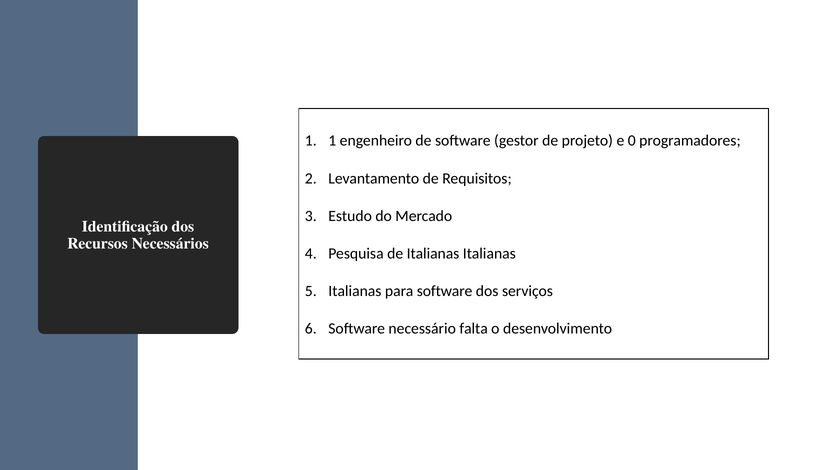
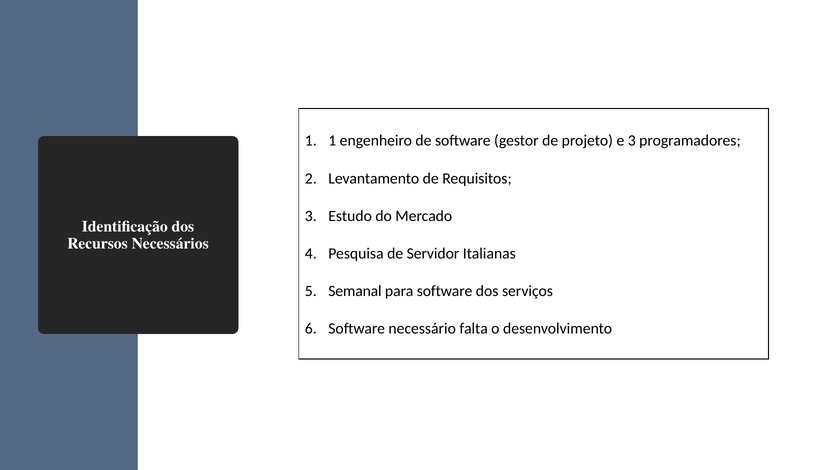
e 0: 0 -> 3
de Italianas: Italianas -> Servidor
5 Italianas: Italianas -> Semanal
